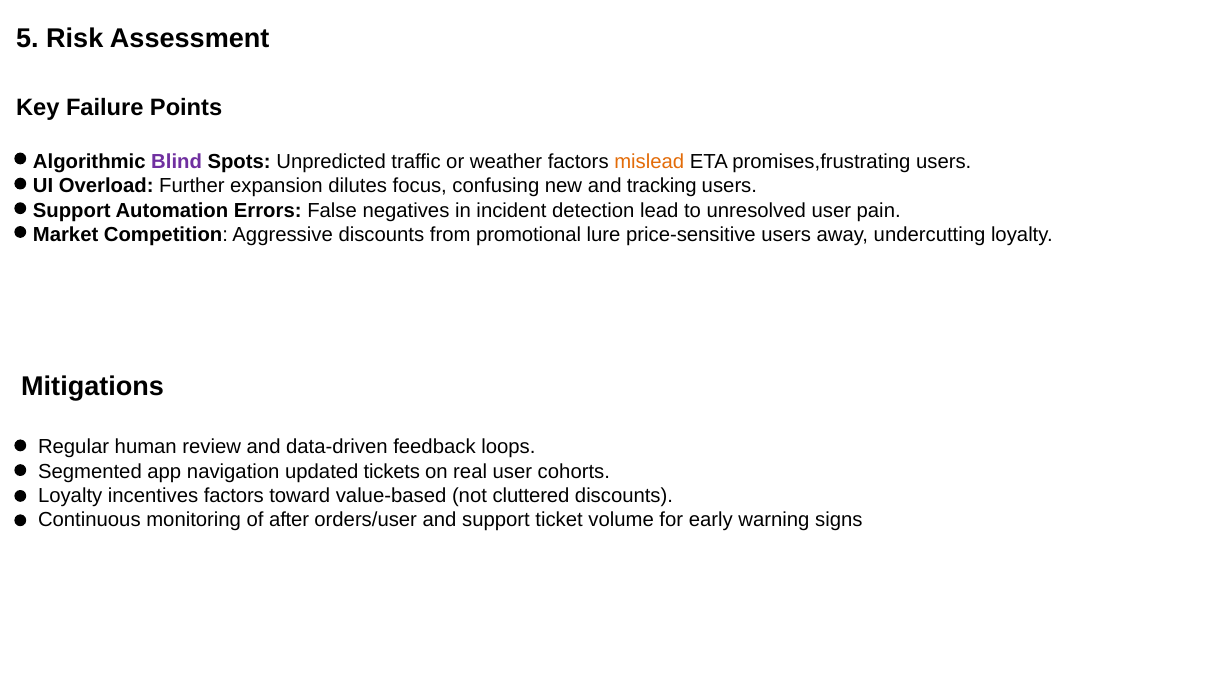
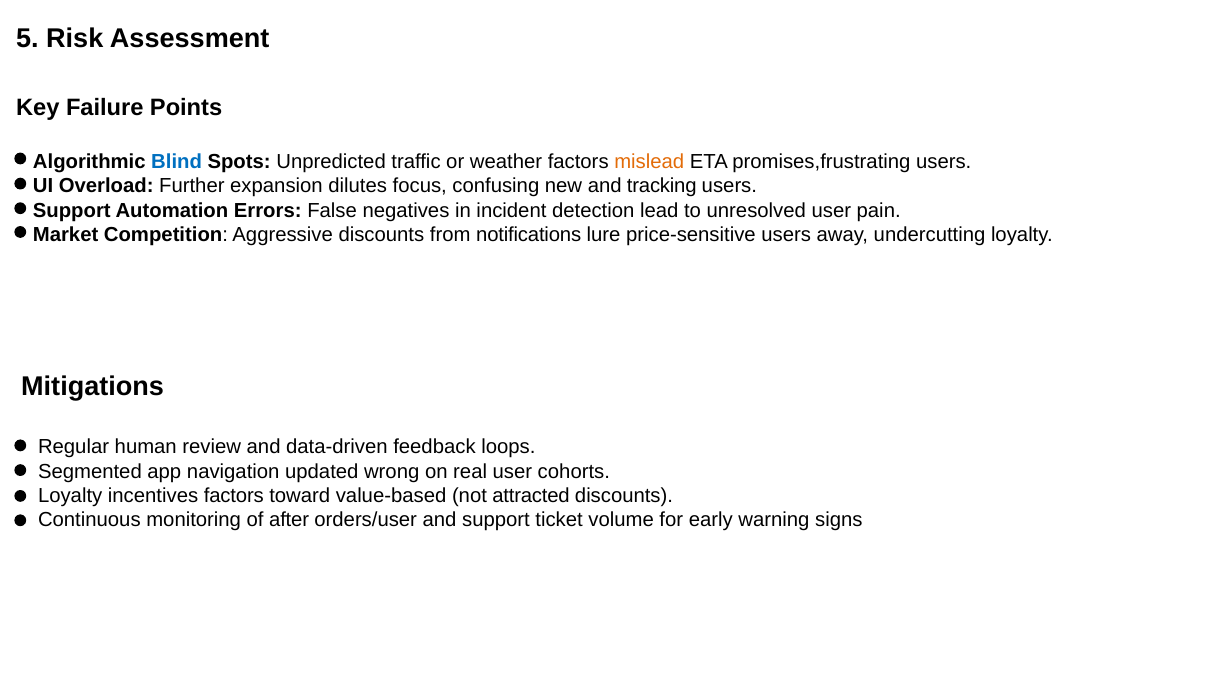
Blind colour: purple -> blue
promotional: promotional -> notifications
tickets: tickets -> wrong
cluttered: cluttered -> attracted
